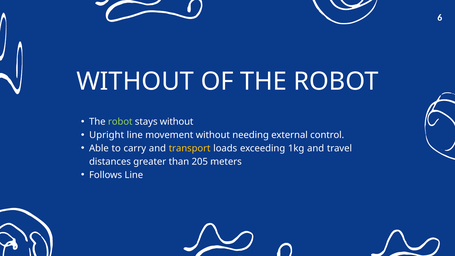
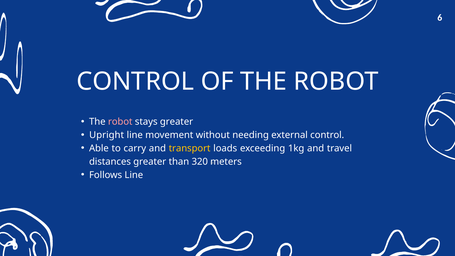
WITHOUT at (135, 82): WITHOUT -> CONTROL
robot at (120, 122) colour: light green -> pink
stays without: without -> greater
205: 205 -> 320
